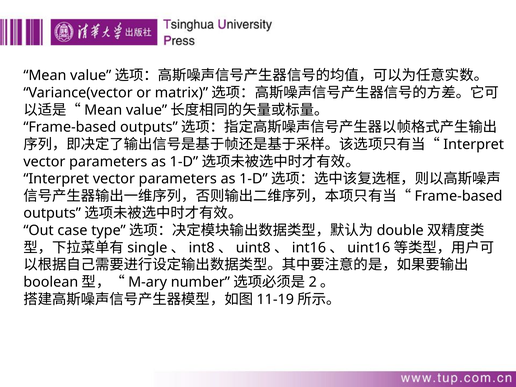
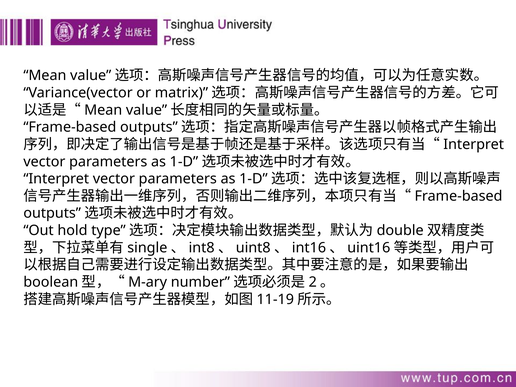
case: case -> hold
